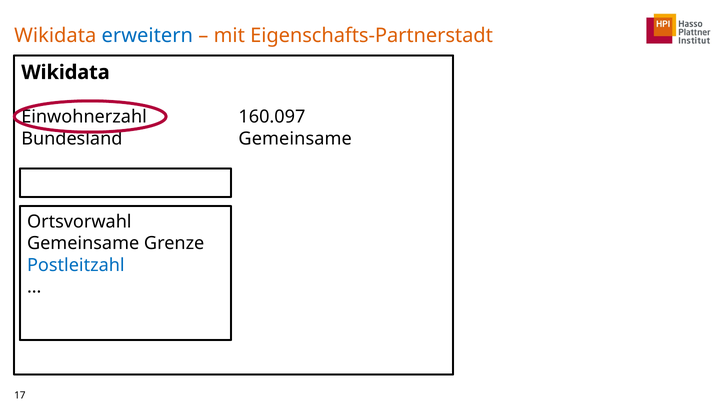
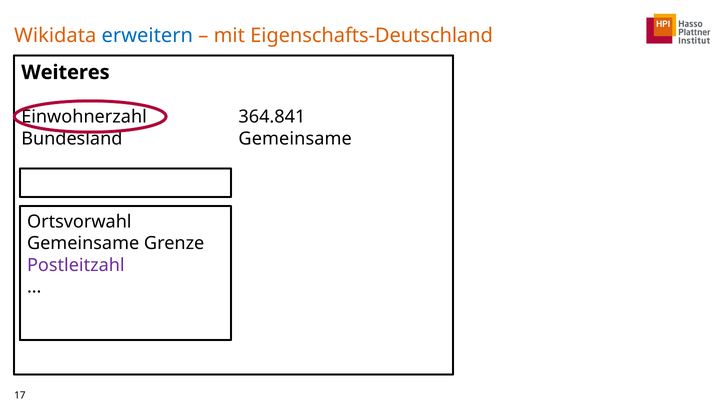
Eigenschafts-Partnerstadt: Eigenschafts-Partnerstadt -> Eigenschafts-Deutschland
Wikidata at (66, 72): Wikidata -> Weiteres
160.097: 160.097 -> 364.841
Postleitzahl colour: blue -> purple
